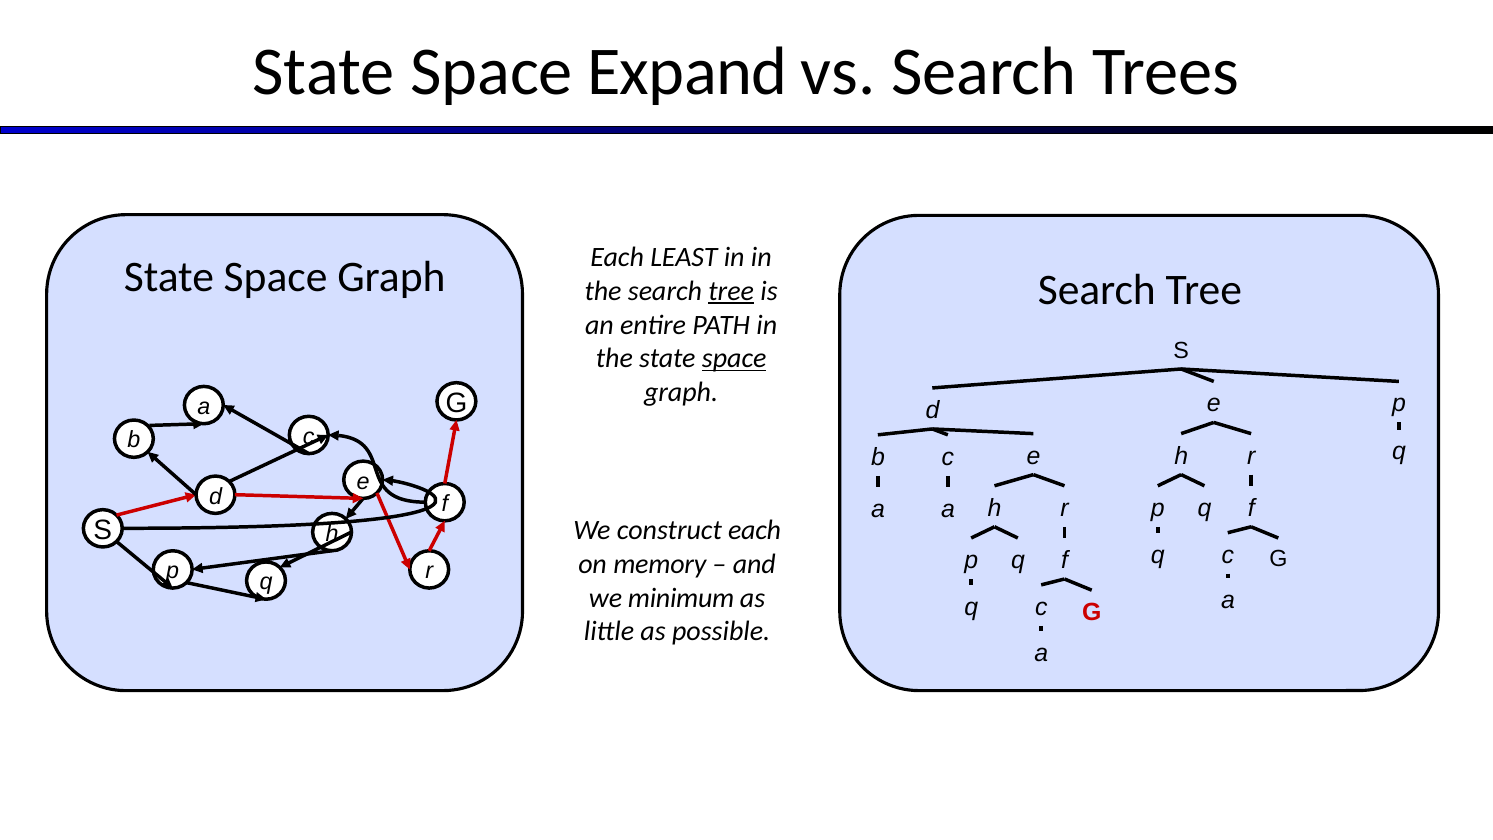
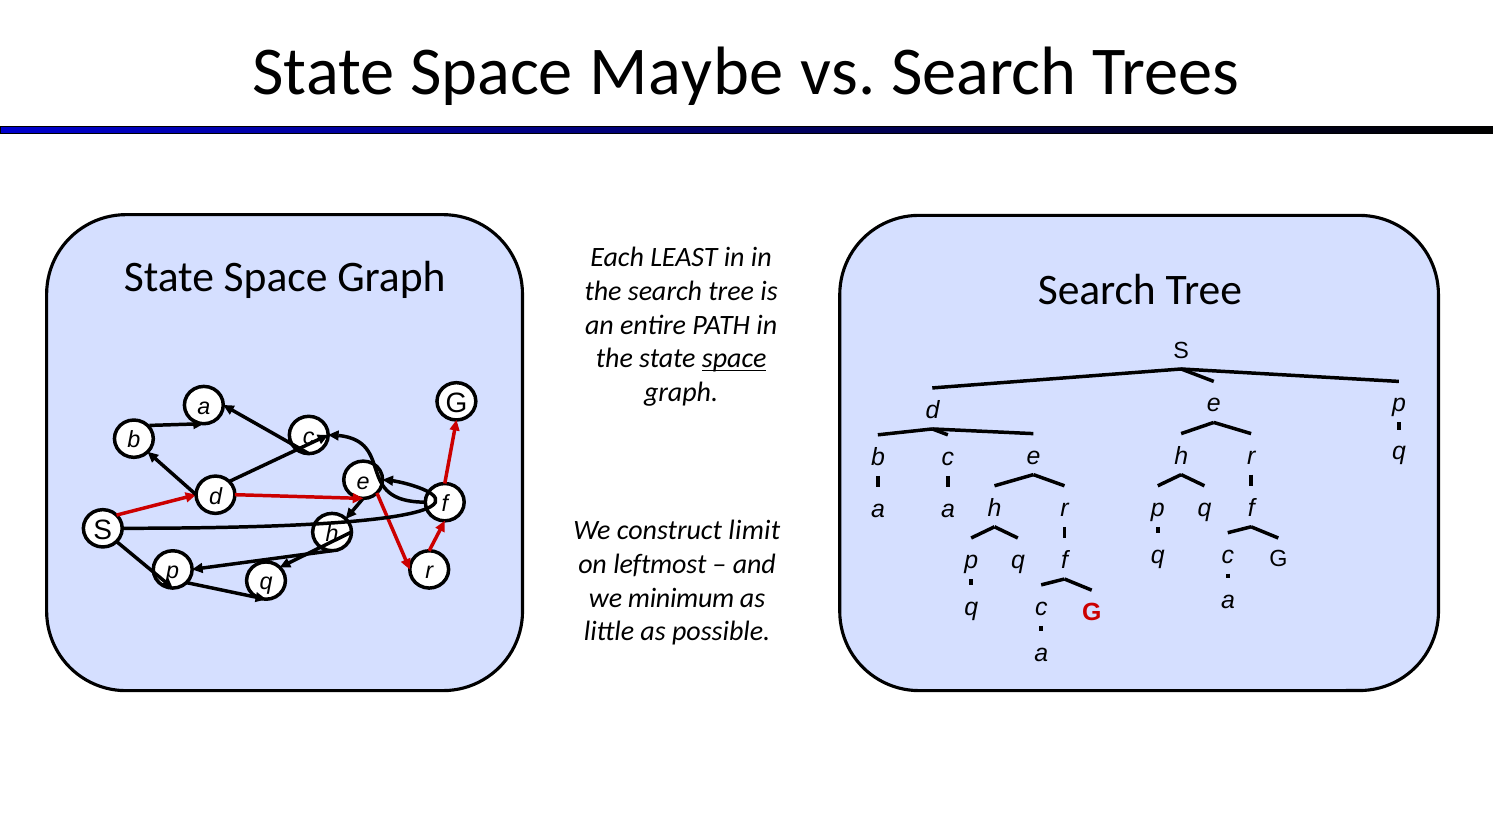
Expand: Expand -> Maybe
tree at (731, 291) underline: present -> none
construct each: each -> limit
memory: memory -> leftmost
